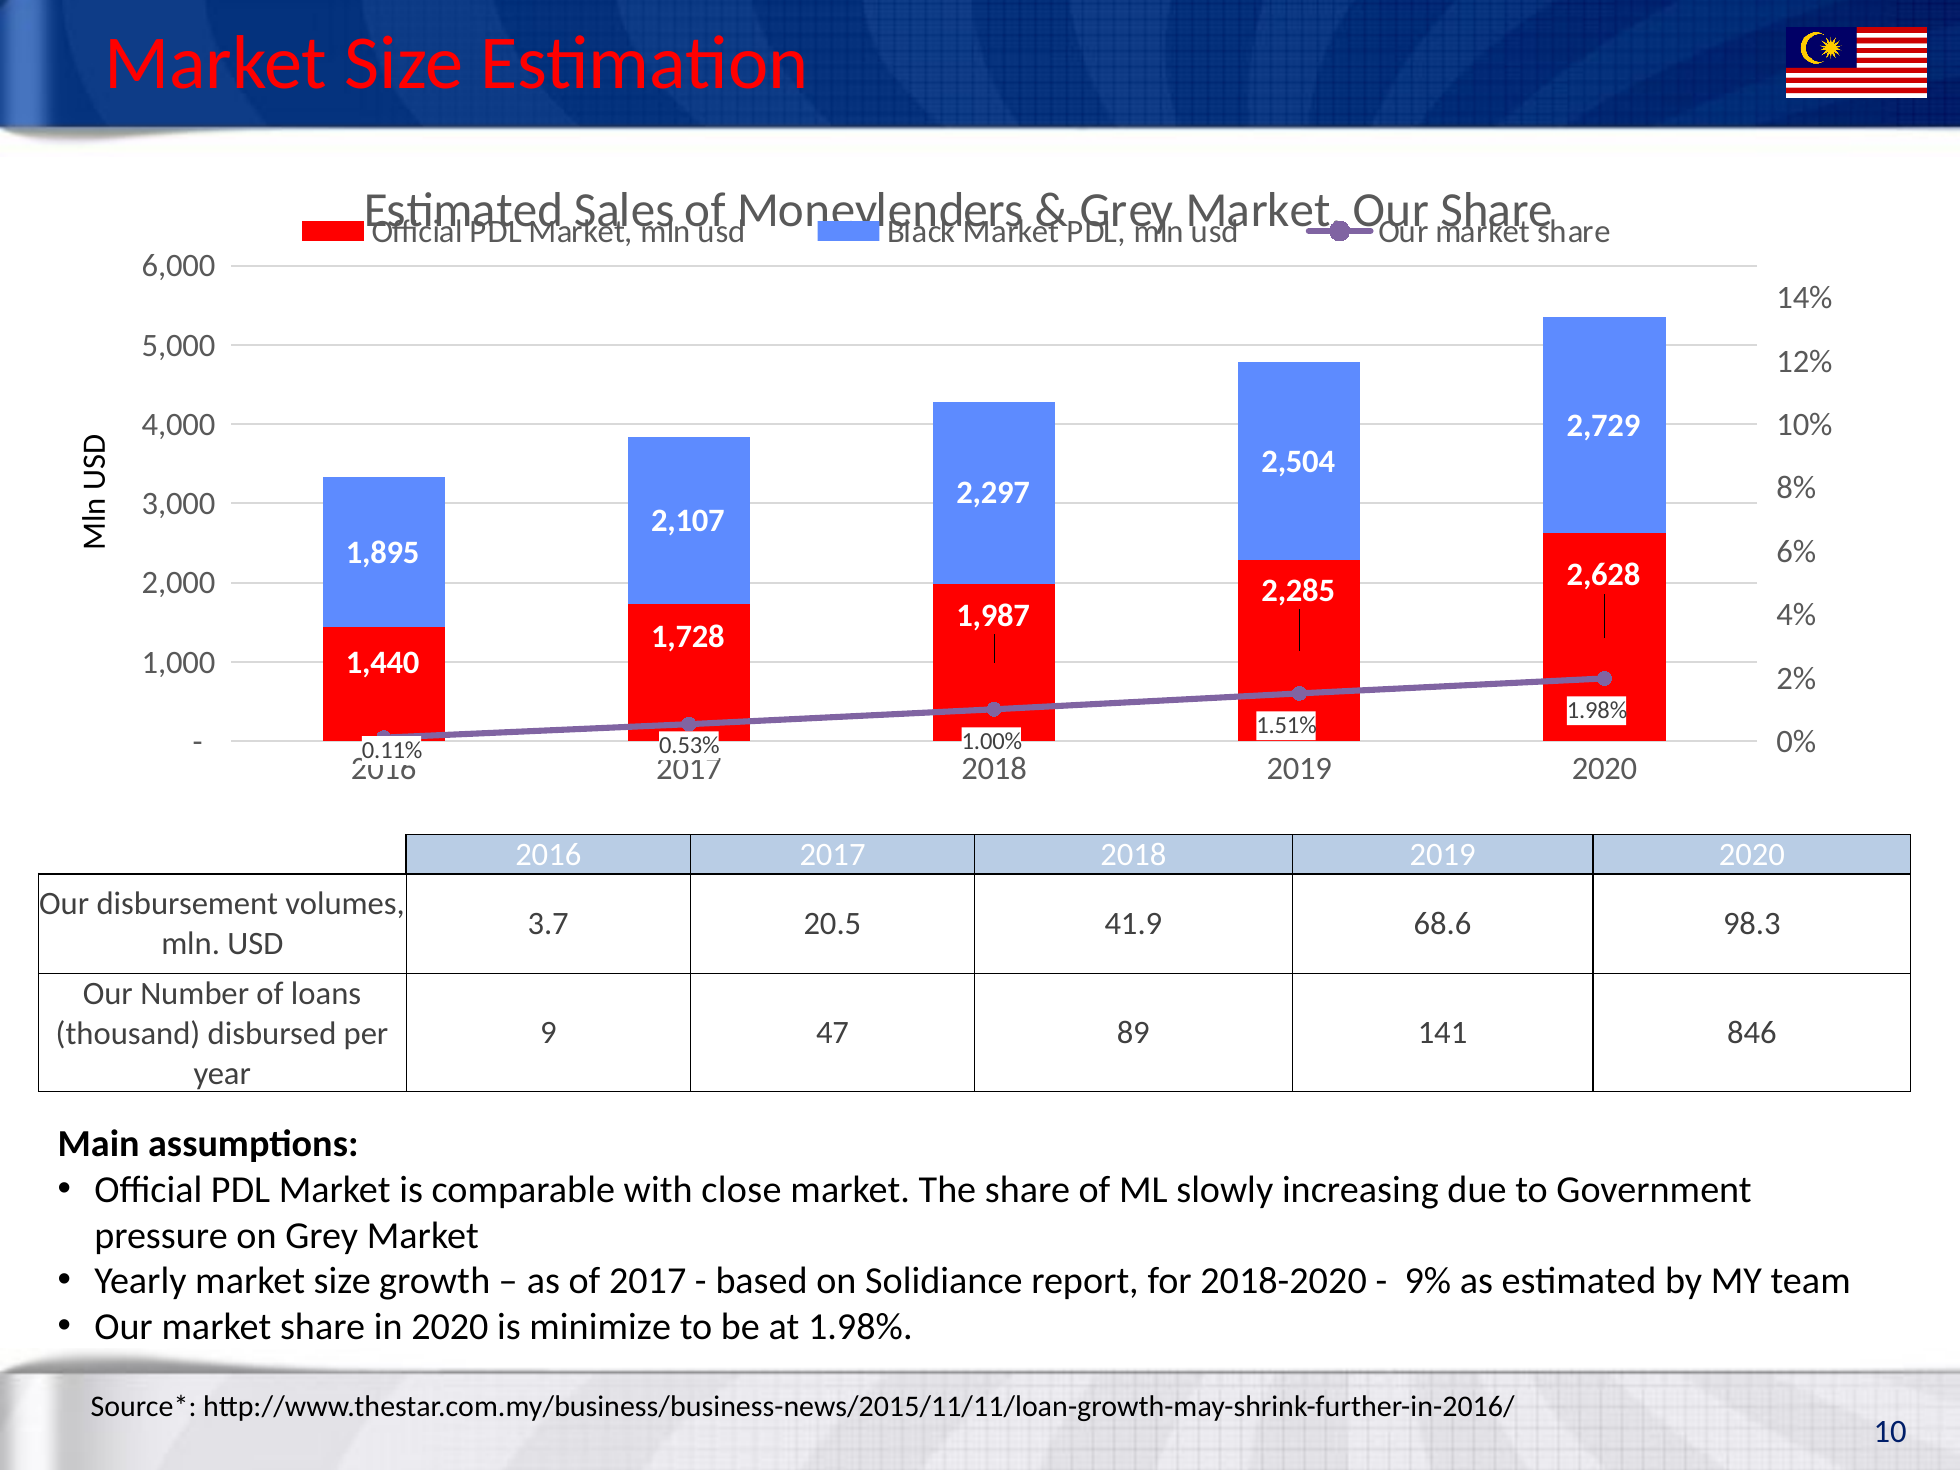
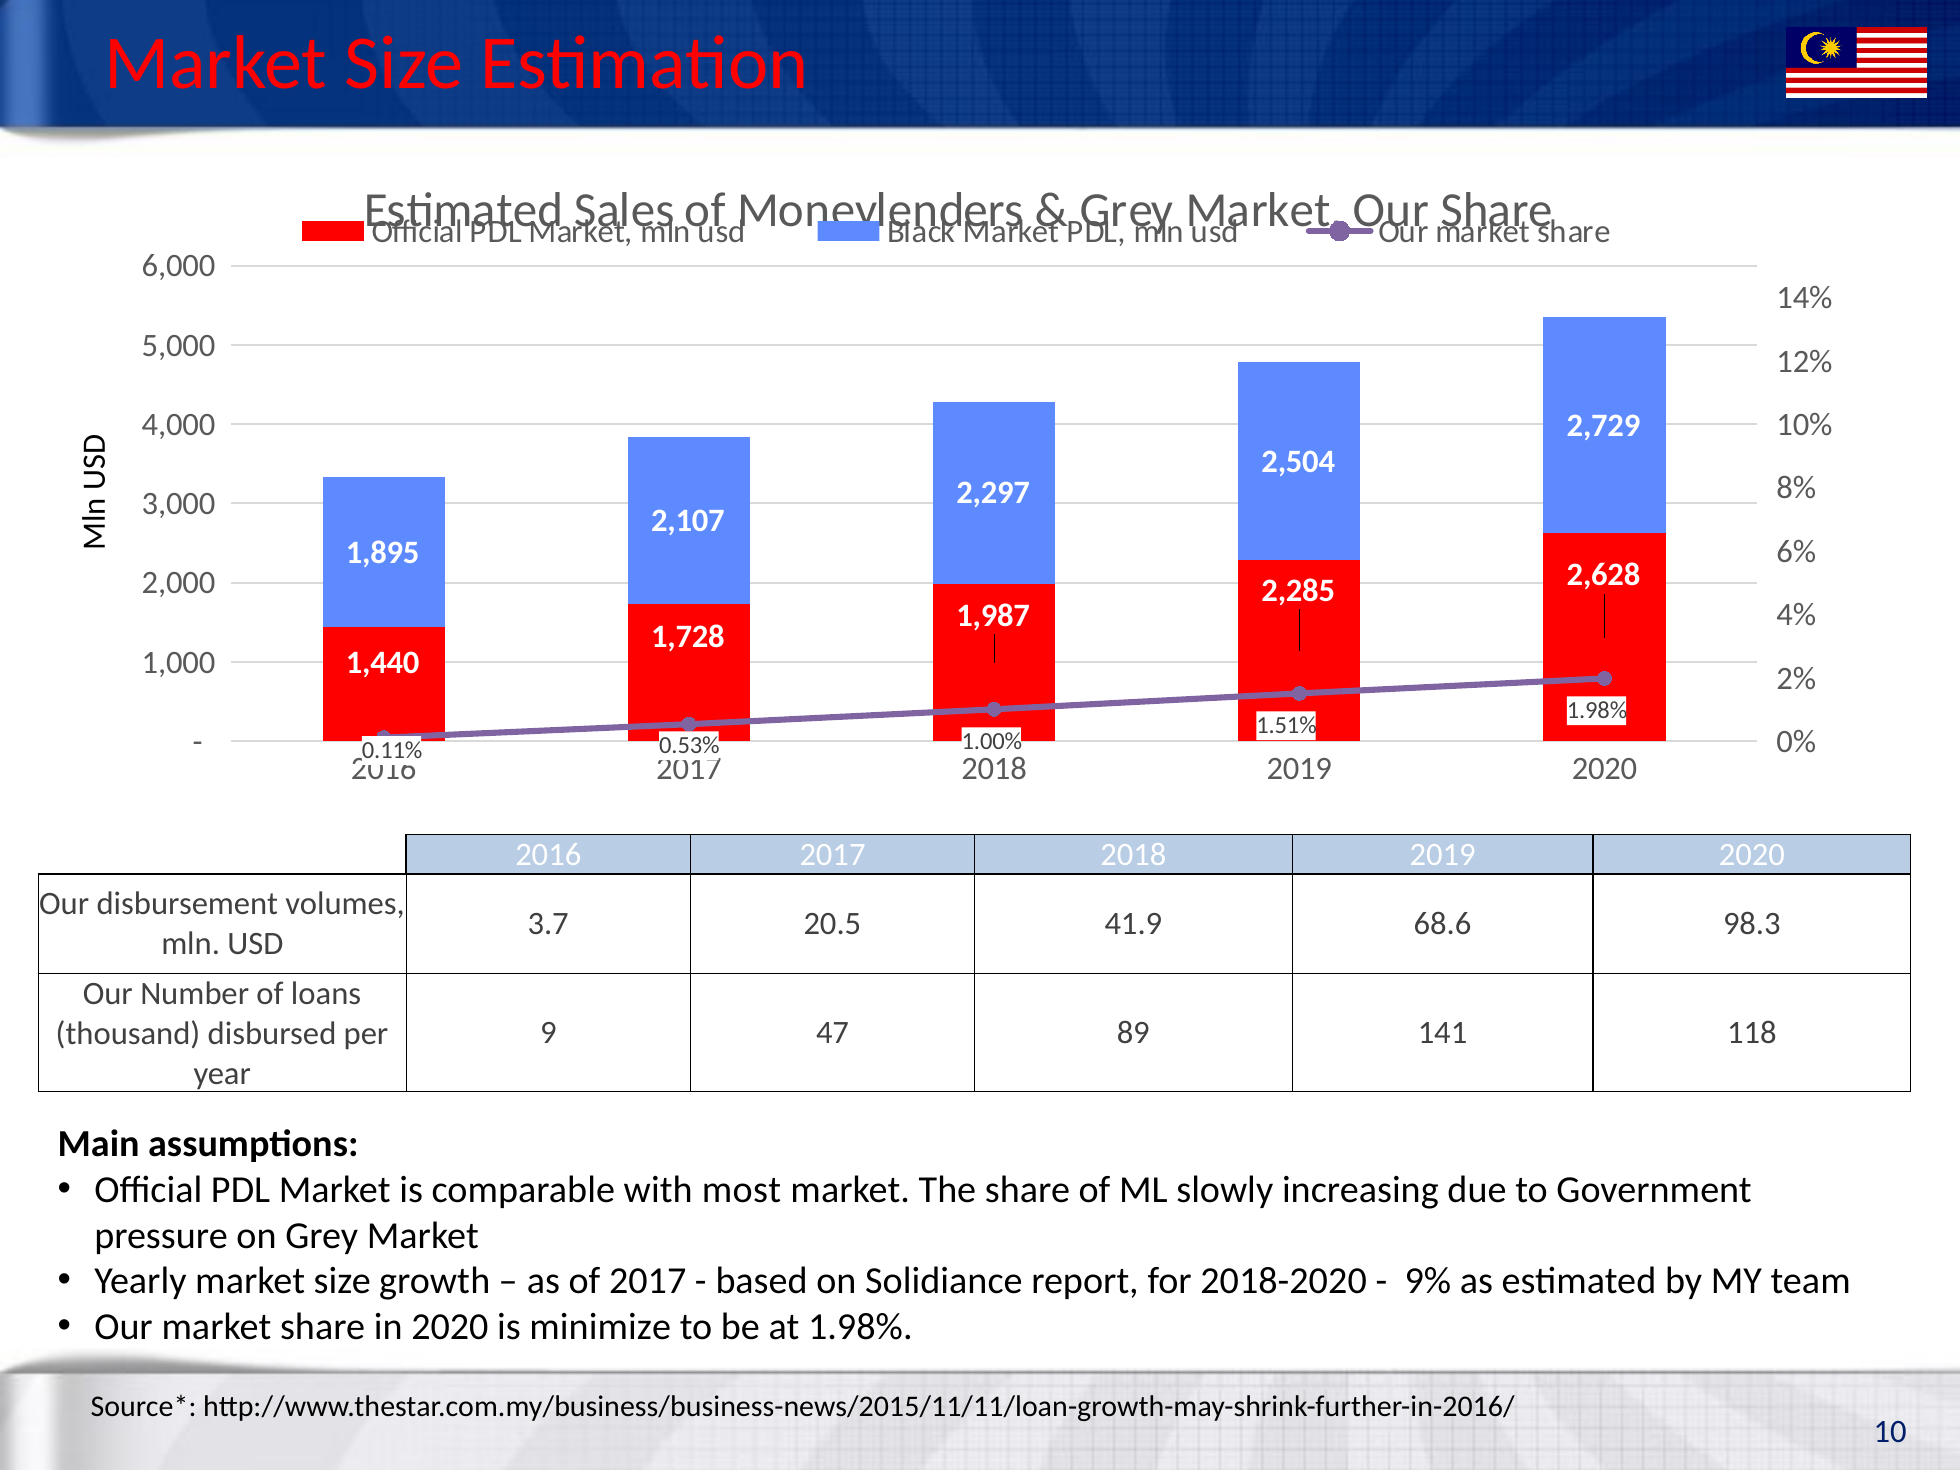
846: 846 -> 118
close: close -> most
